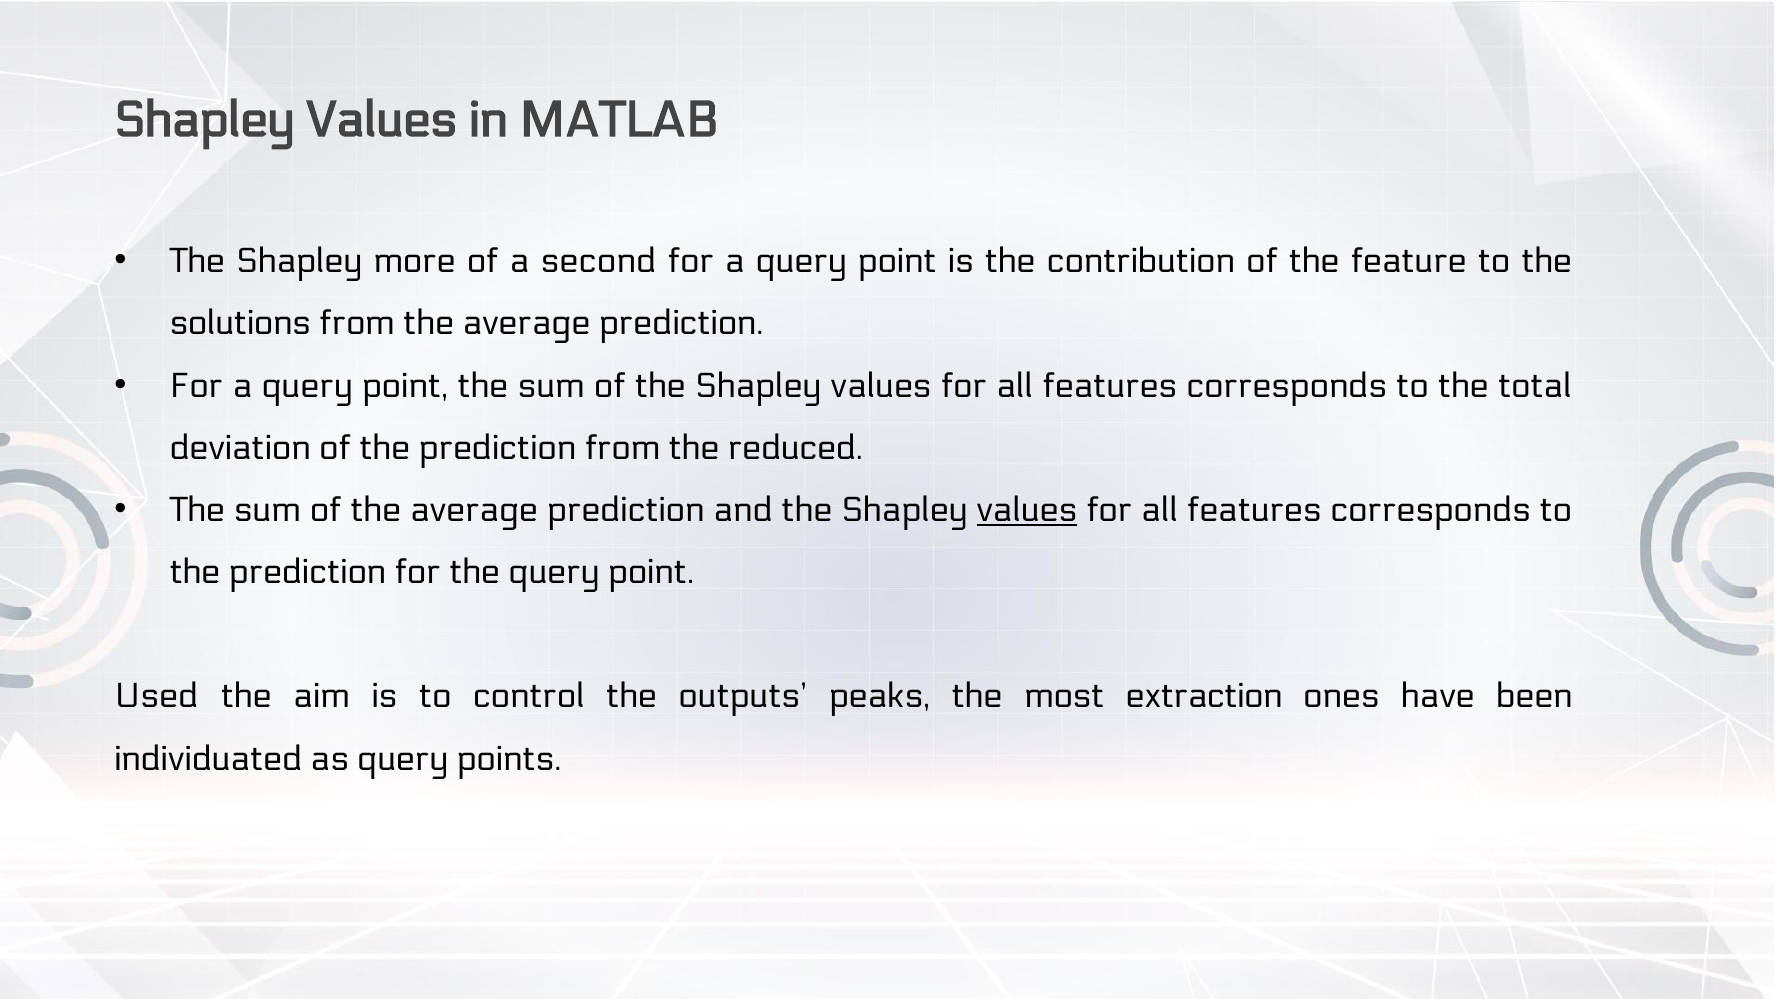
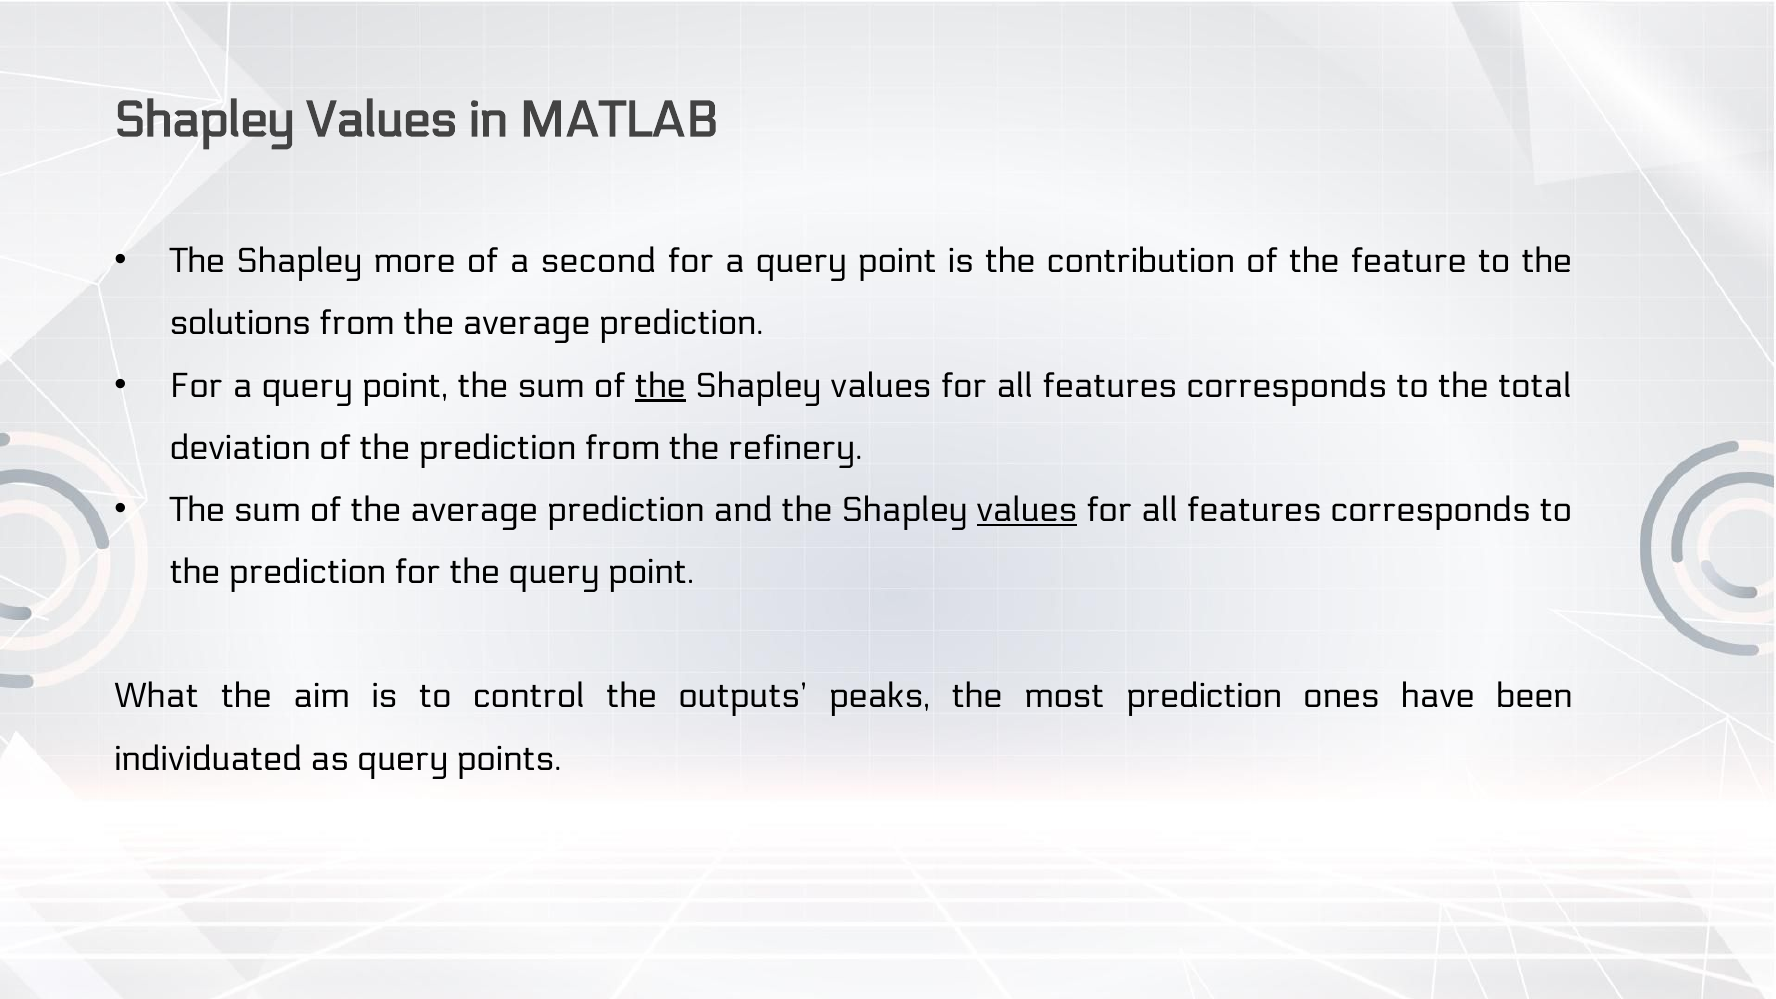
the at (661, 386) underline: none -> present
reduced: reduced -> refinery
Used: Used -> What
most extraction: extraction -> prediction
